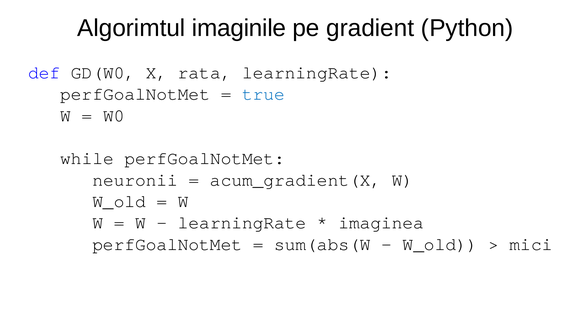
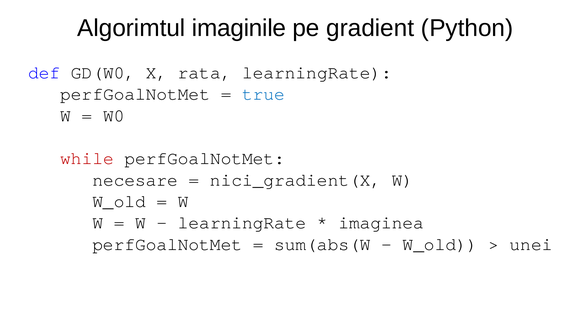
while colour: black -> red
neuronii: neuronii -> necesare
acum_gradient(X: acum_gradient(X -> nici_gradient(X
mici: mici -> unei
